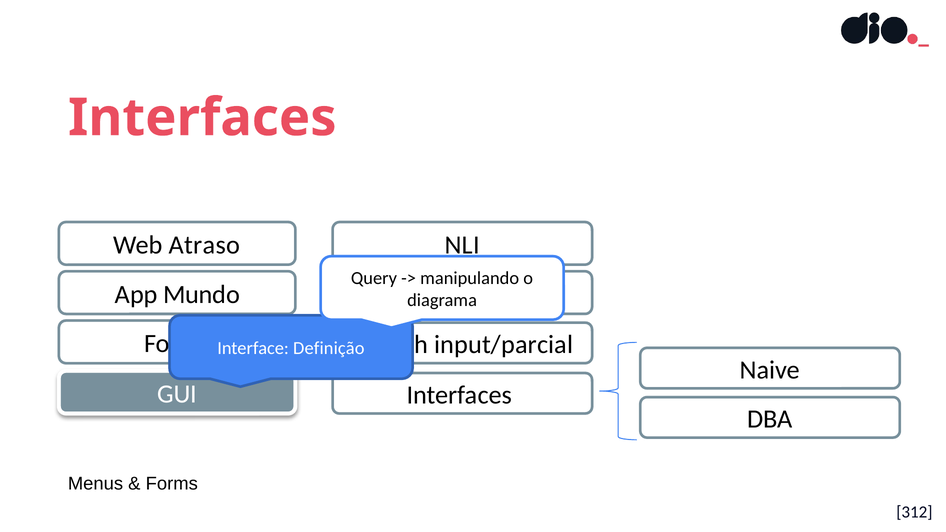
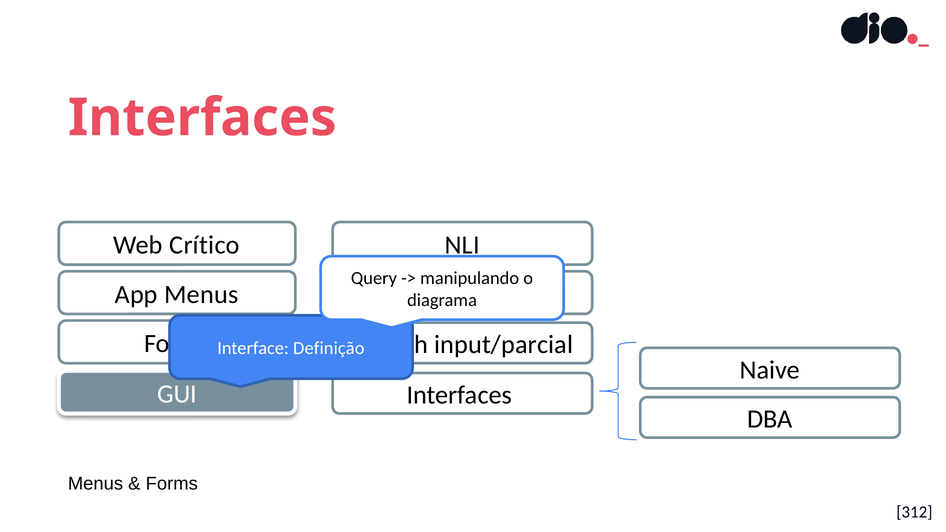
Atraso: Atraso -> Crítico
App Mundo: Mundo -> Menus
